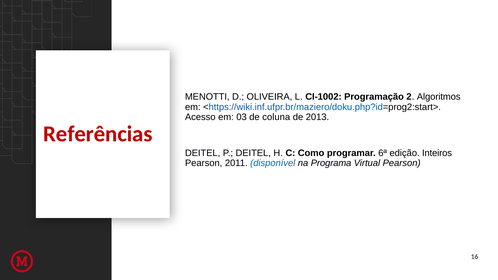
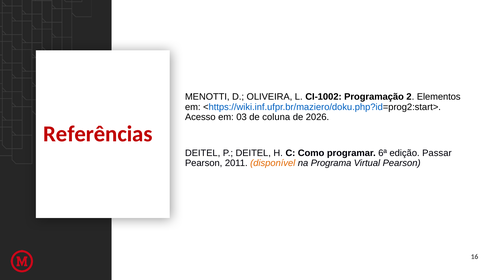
Algoritmos: Algoritmos -> Elementos
2013: 2013 -> 2026
Inteiros: Inteiros -> Passar
disponível colour: blue -> orange
